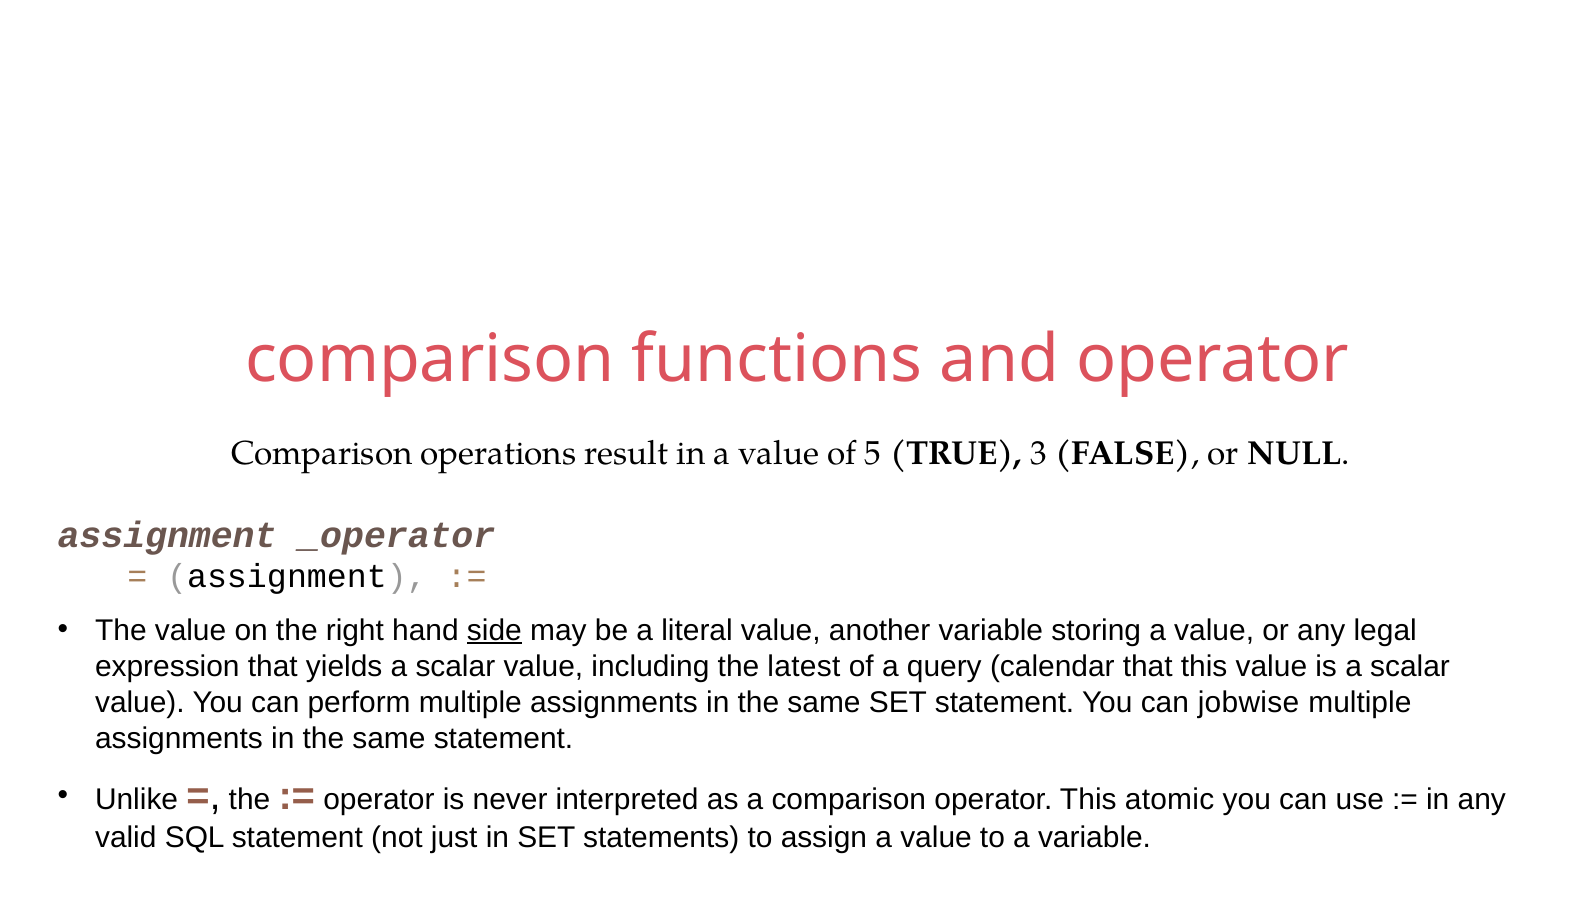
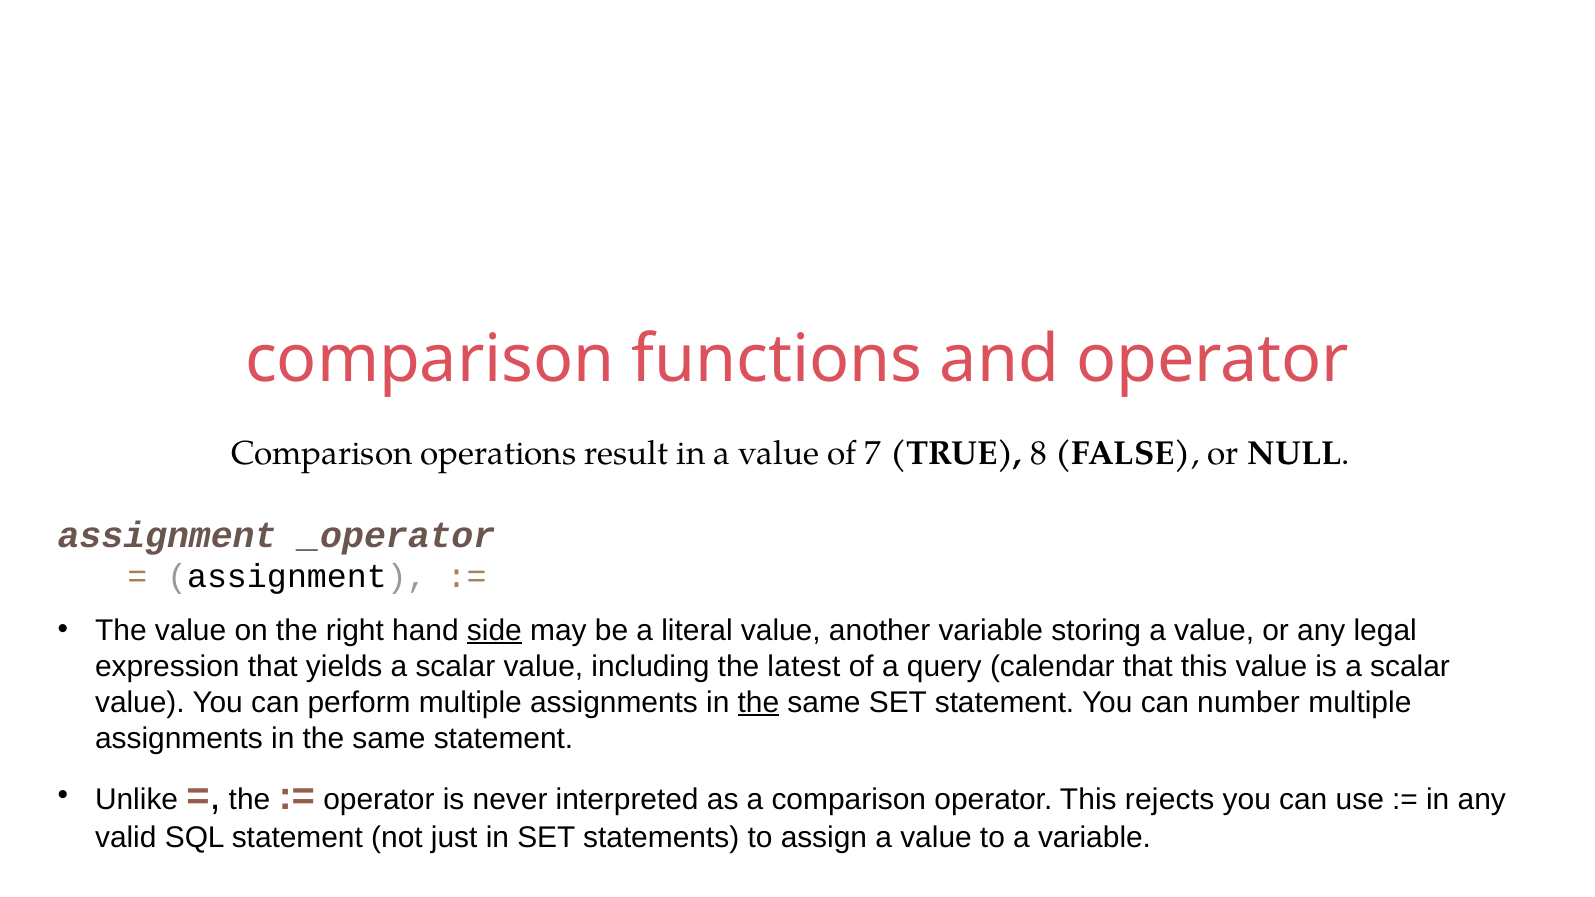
5: 5 -> 7
3: 3 -> 8
the at (758, 702) underline: none -> present
jobwise: jobwise -> number
atomic: atomic -> rejects
